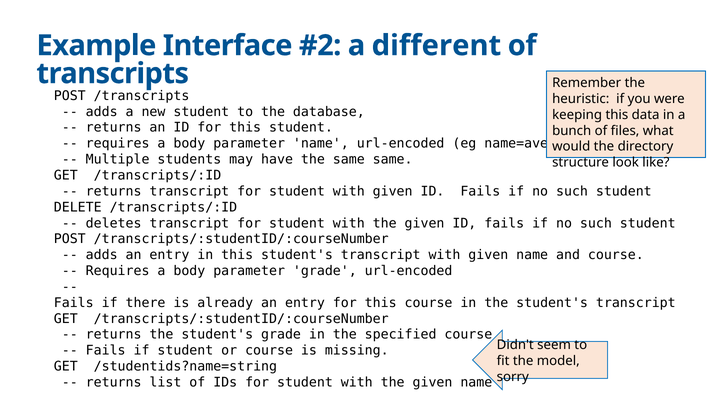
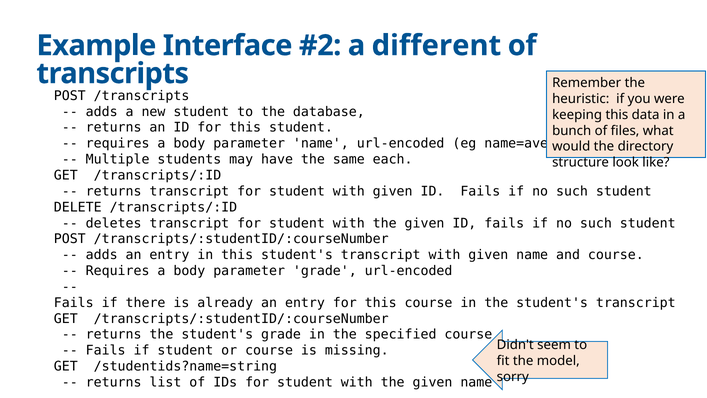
same same: same -> each
